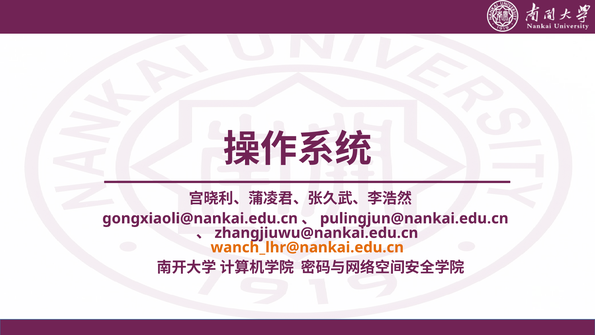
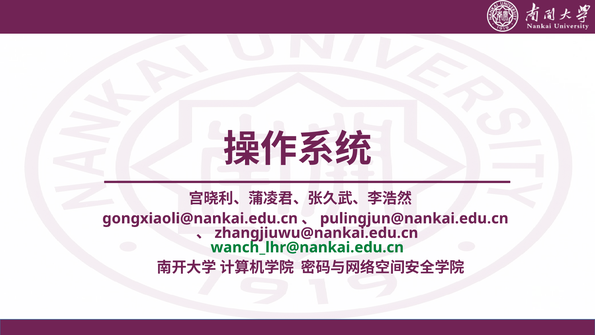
wanch_lhr@nankai.edu.cn colour: orange -> green
